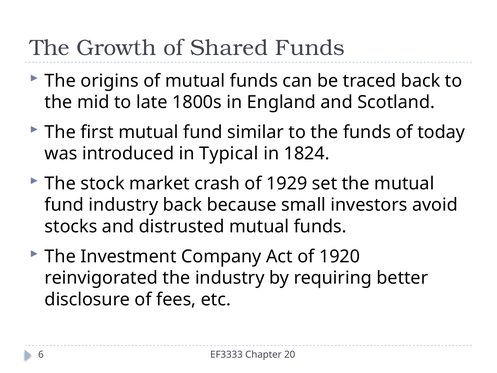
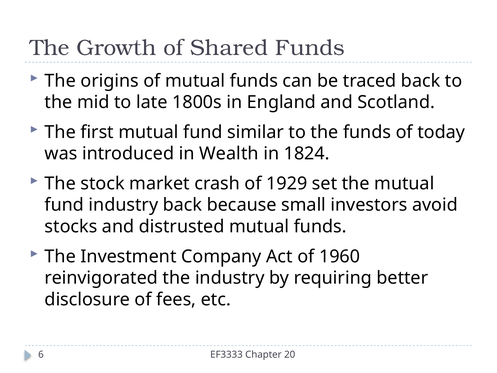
Typical: Typical -> Wealth
1920: 1920 -> 1960
